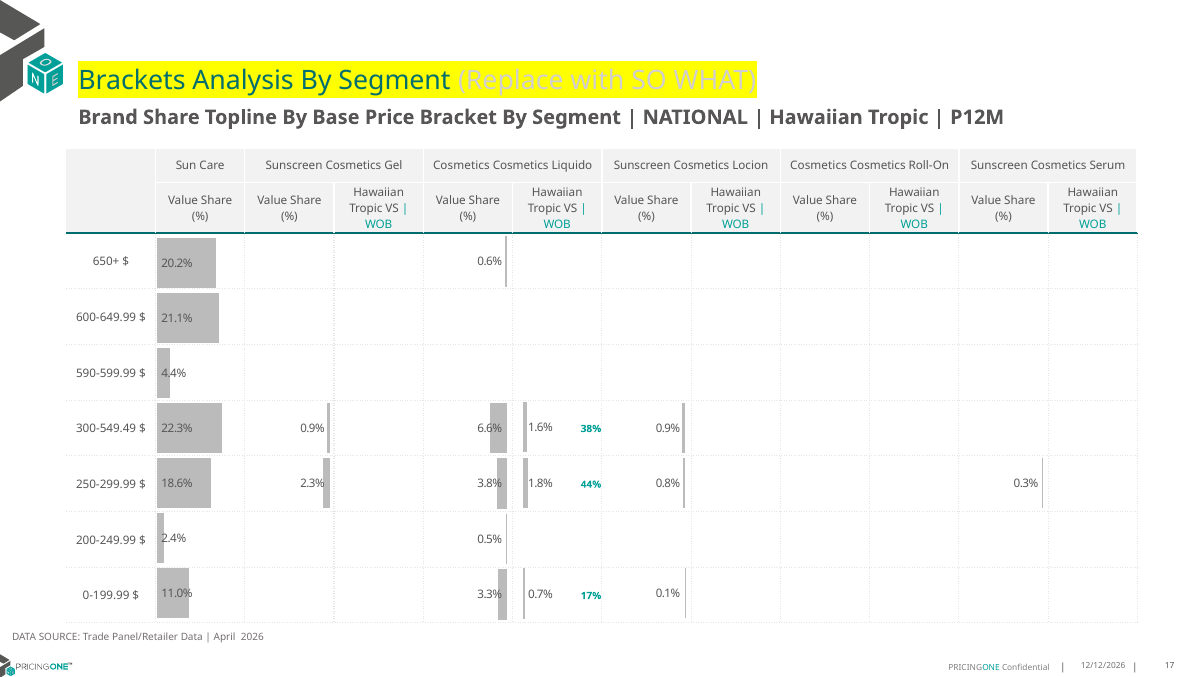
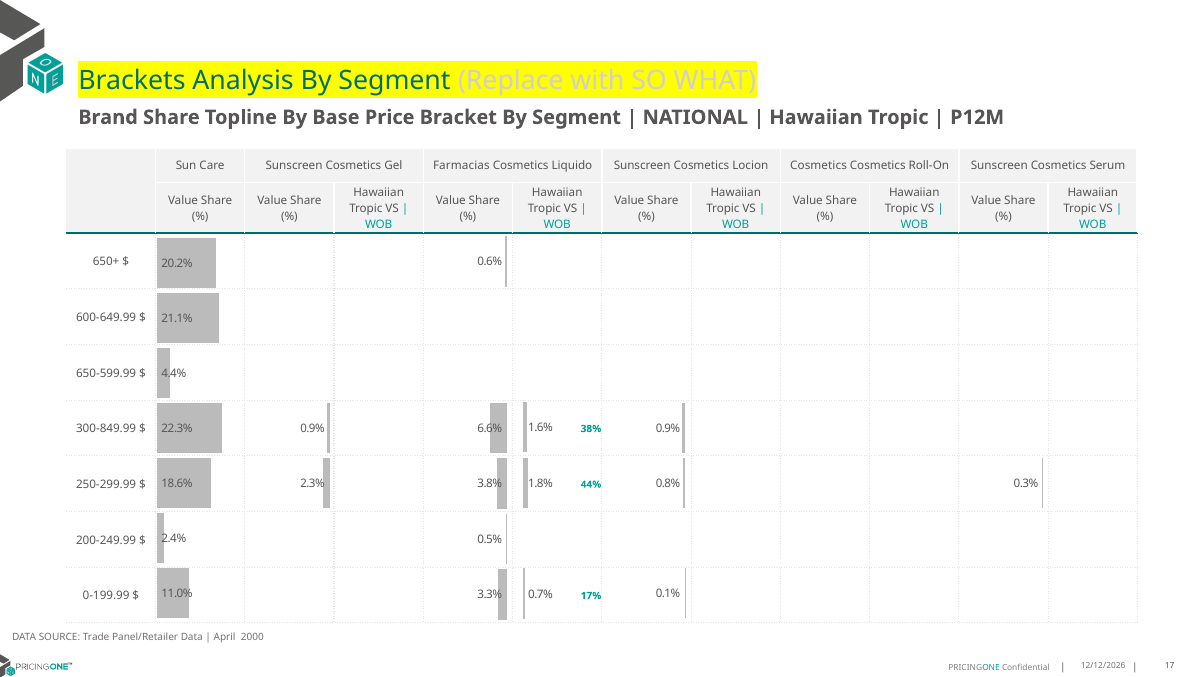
Gel Cosmetics: Cosmetics -> Farmacias
590-599.99: 590-599.99 -> 650-599.99
300-549.49: 300-549.49 -> 300-849.99
2026: 2026 -> 2000
